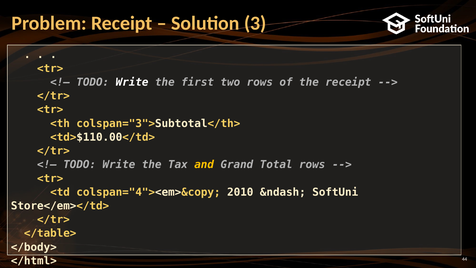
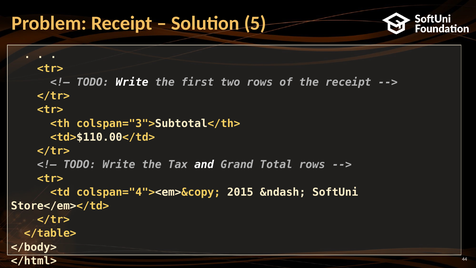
3: 3 -> 5
and colour: yellow -> white
2010: 2010 -> 2015
